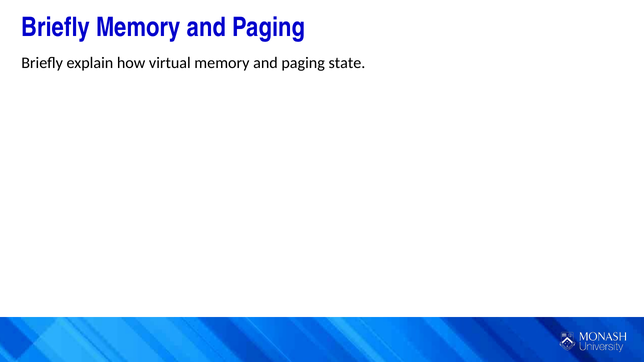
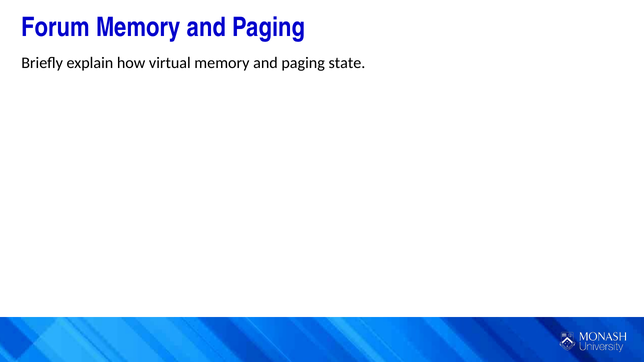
Briefly at (56, 28): Briefly -> Forum
